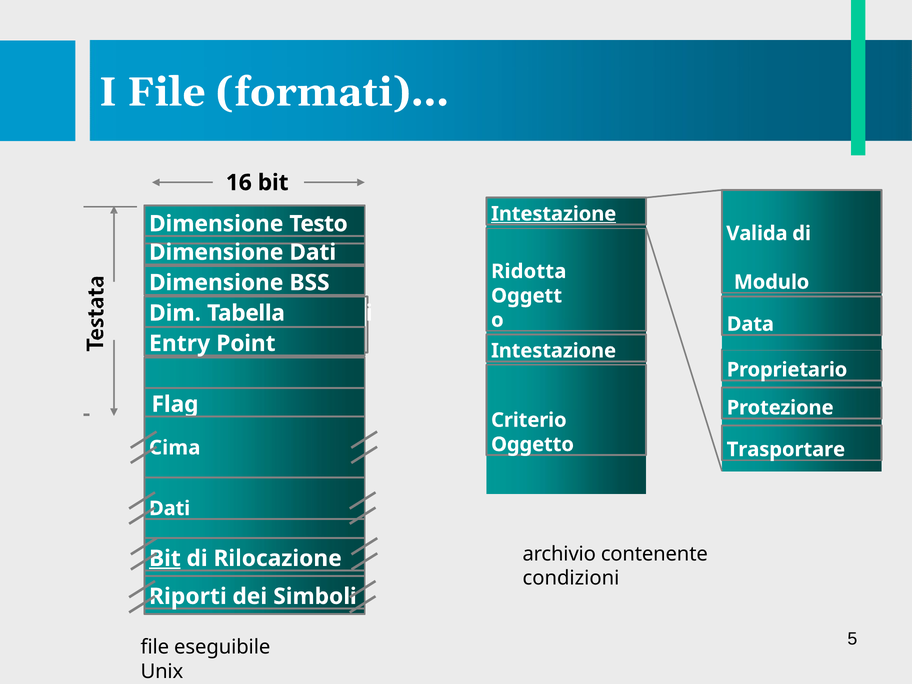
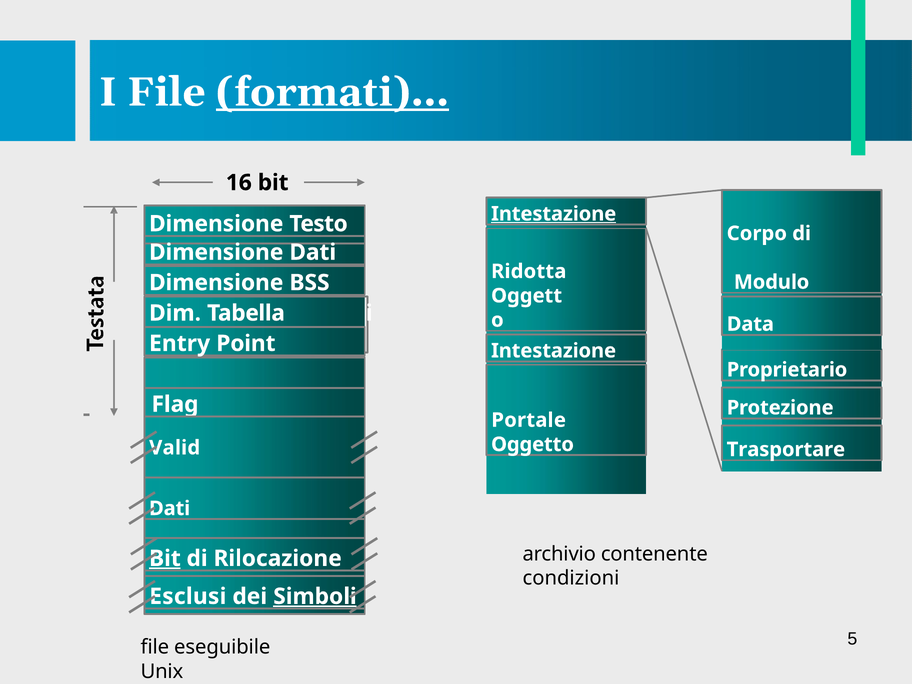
formati)… underline: none -> present
Valida: Valida -> Corpo
Criterio: Criterio -> Portale
Cima: Cima -> Valid
Riporti: Riporti -> Esclusi
Simboli underline: none -> present
